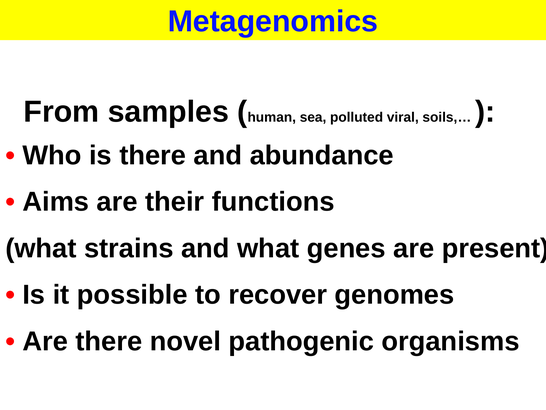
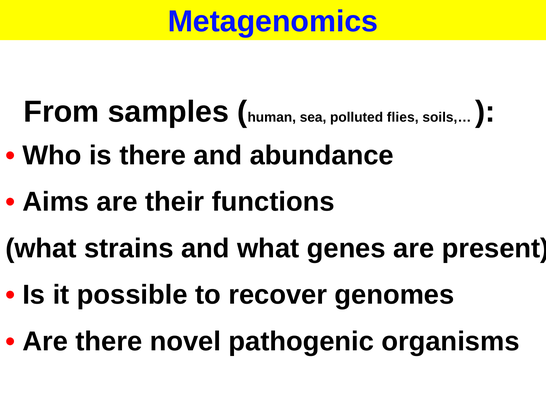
viral: viral -> flies
